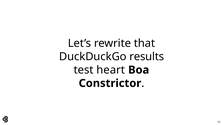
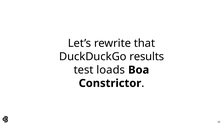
heart: heart -> loads
